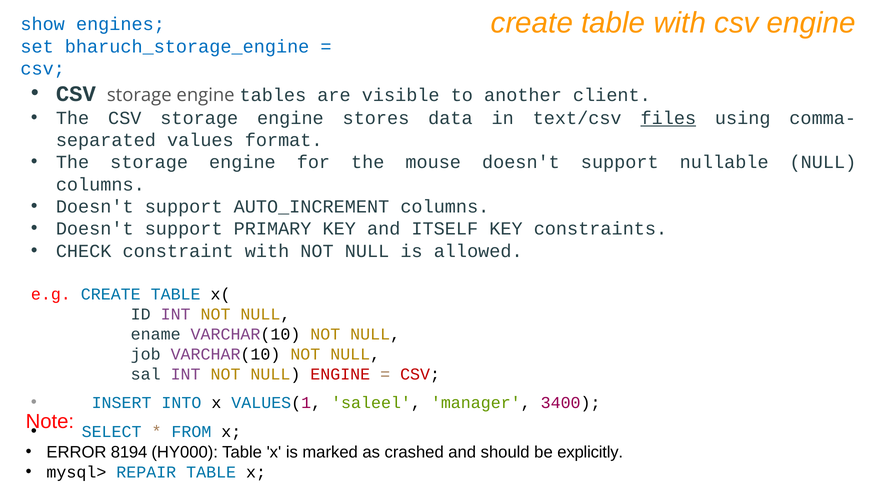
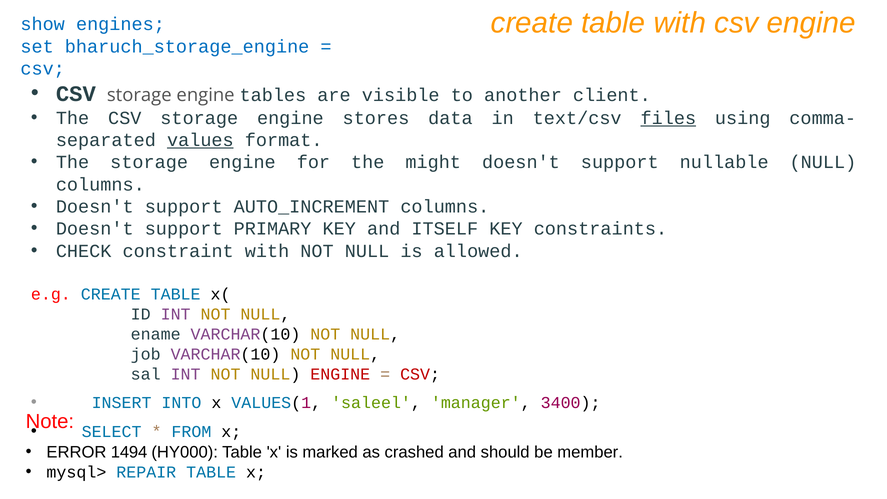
values underline: none -> present
mouse: mouse -> might
8194: 8194 -> 1494
explicitly: explicitly -> member
